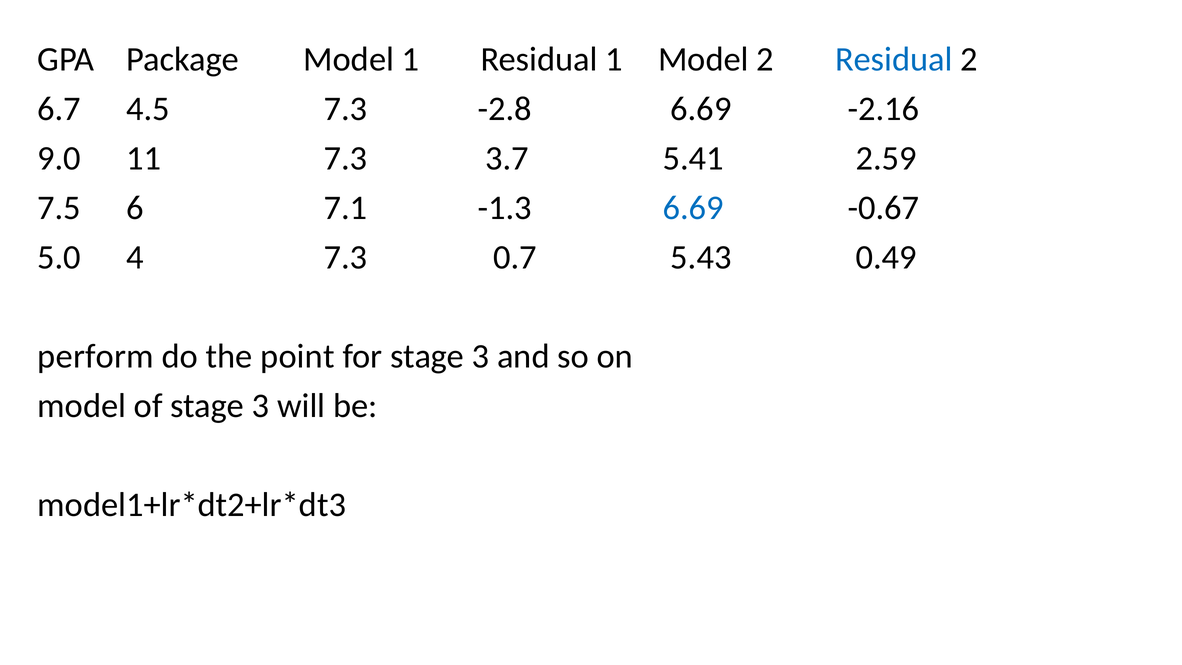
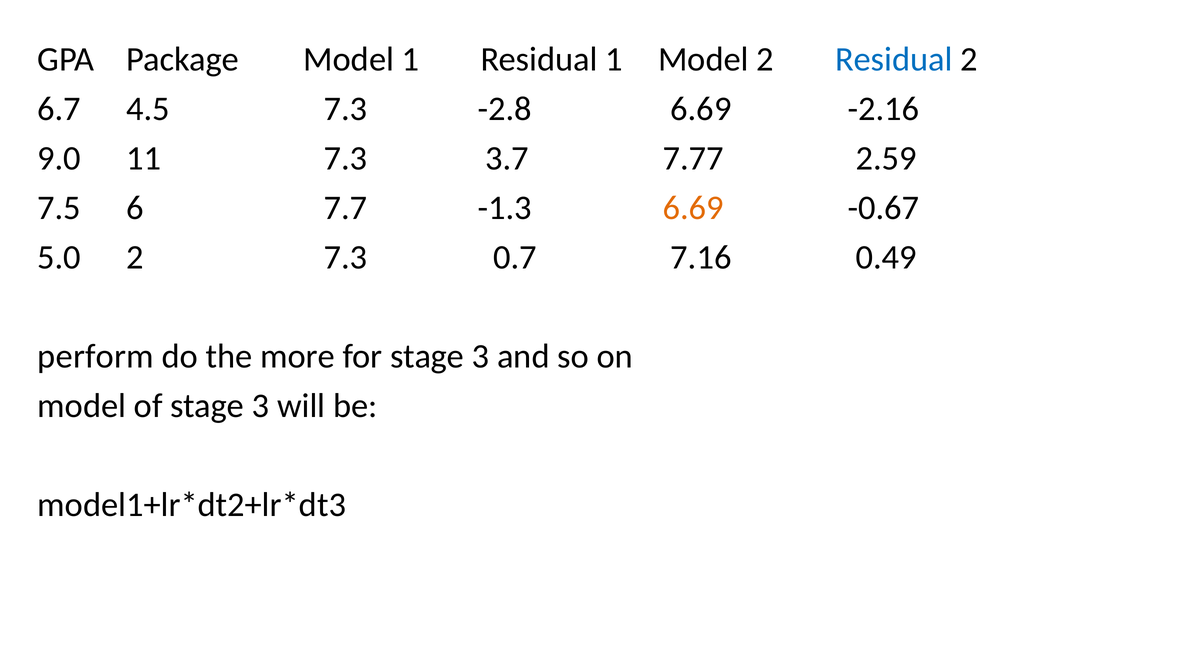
5.41: 5.41 -> 7.77
7.1: 7.1 -> 7.7
6.69 at (693, 208) colour: blue -> orange
5.0 4: 4 -> 2
5.43: 5.43 -> 7.16
point: point -> more
